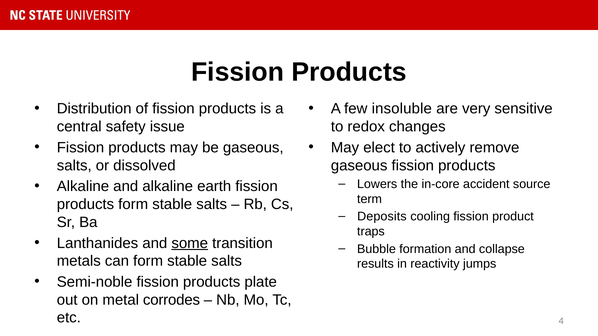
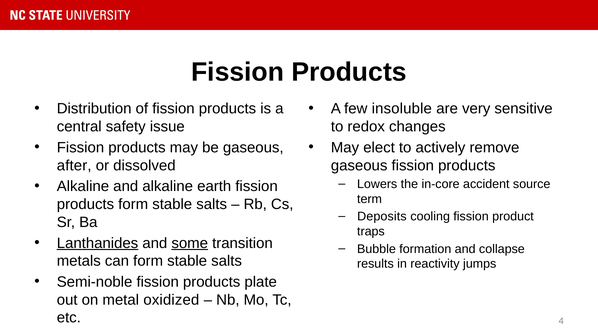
salts at (74, 166): salts -> after
Lanthanides underline: none -> present
corrodes: corrodes -> oxidized
